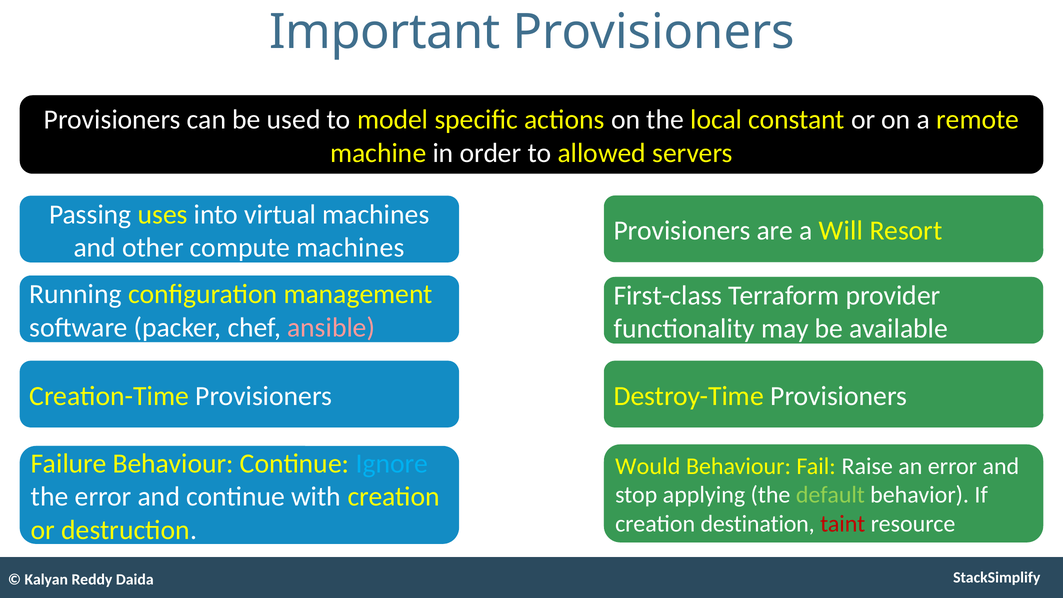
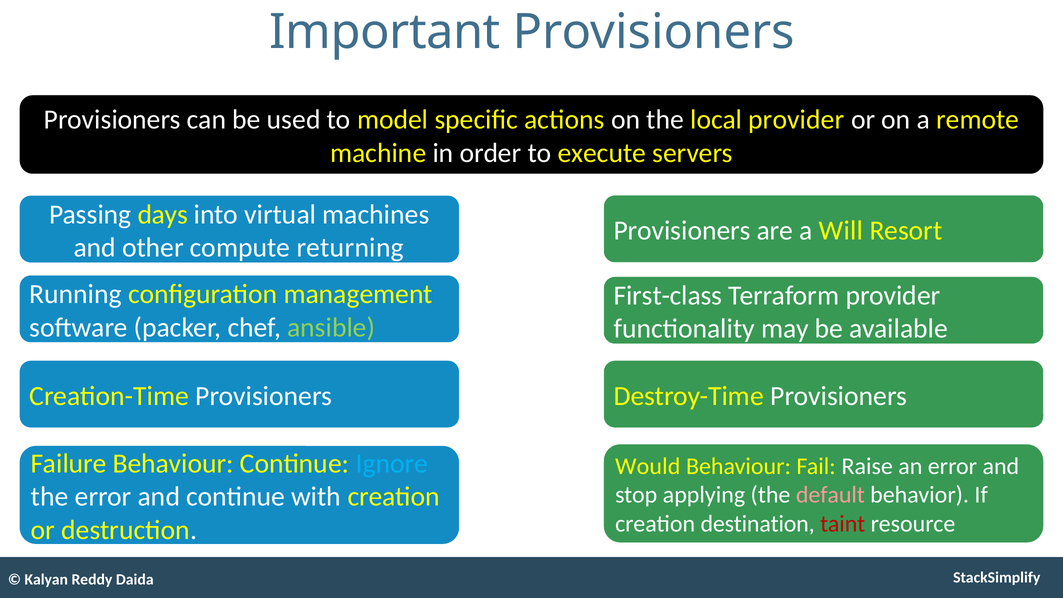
local constant: constant -> provider
allowed: allowed -> execute
uses: uses -> days
compute machines: machines -> returning
ansible colour: pink -> light green
default colour: light green -> pink
